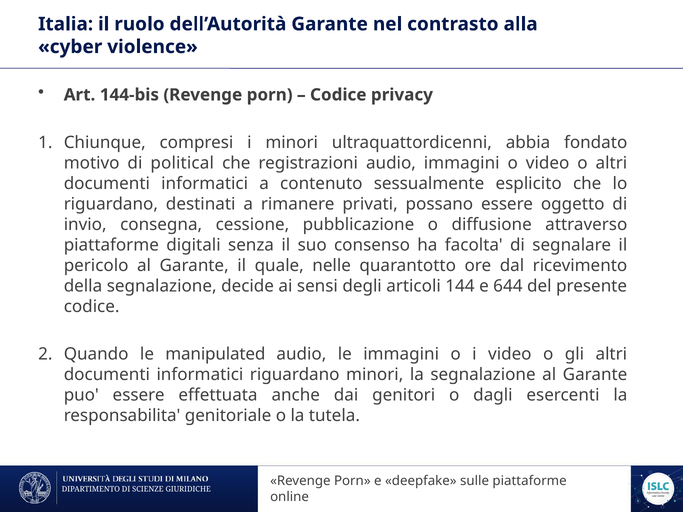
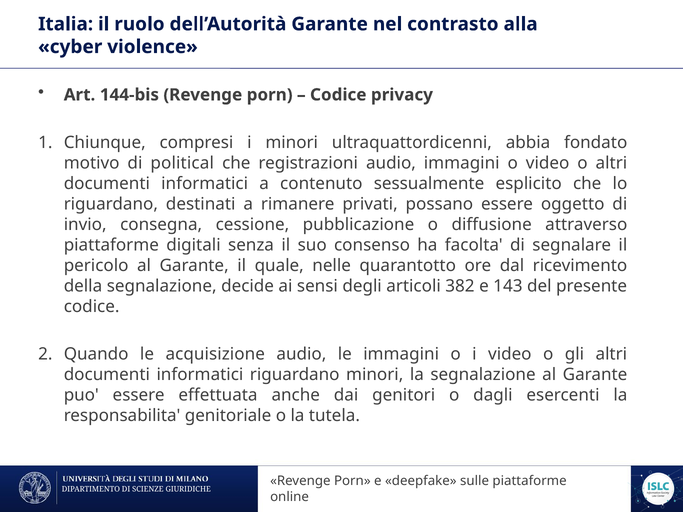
144: 144 -> 382
644: 644 -> 143
manipulated: manipulated -> acquisizione
